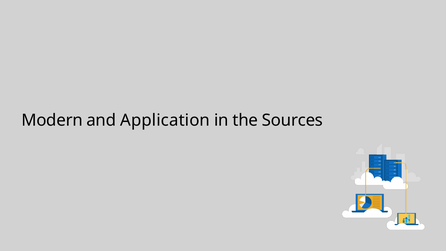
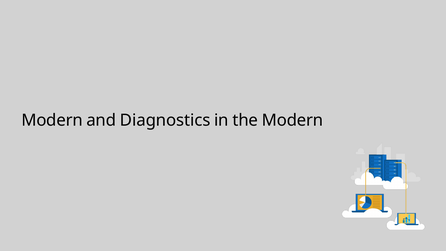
Application: Application -> Diagnostics
the Sources: Sources -> Modern
